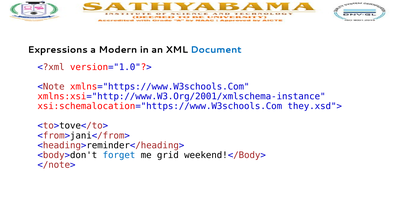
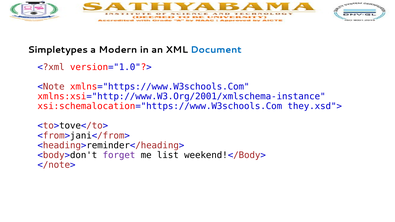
Expressions: Expressions -> Simpletypes
forget colour: blue -> purple
grid: grid -> list
